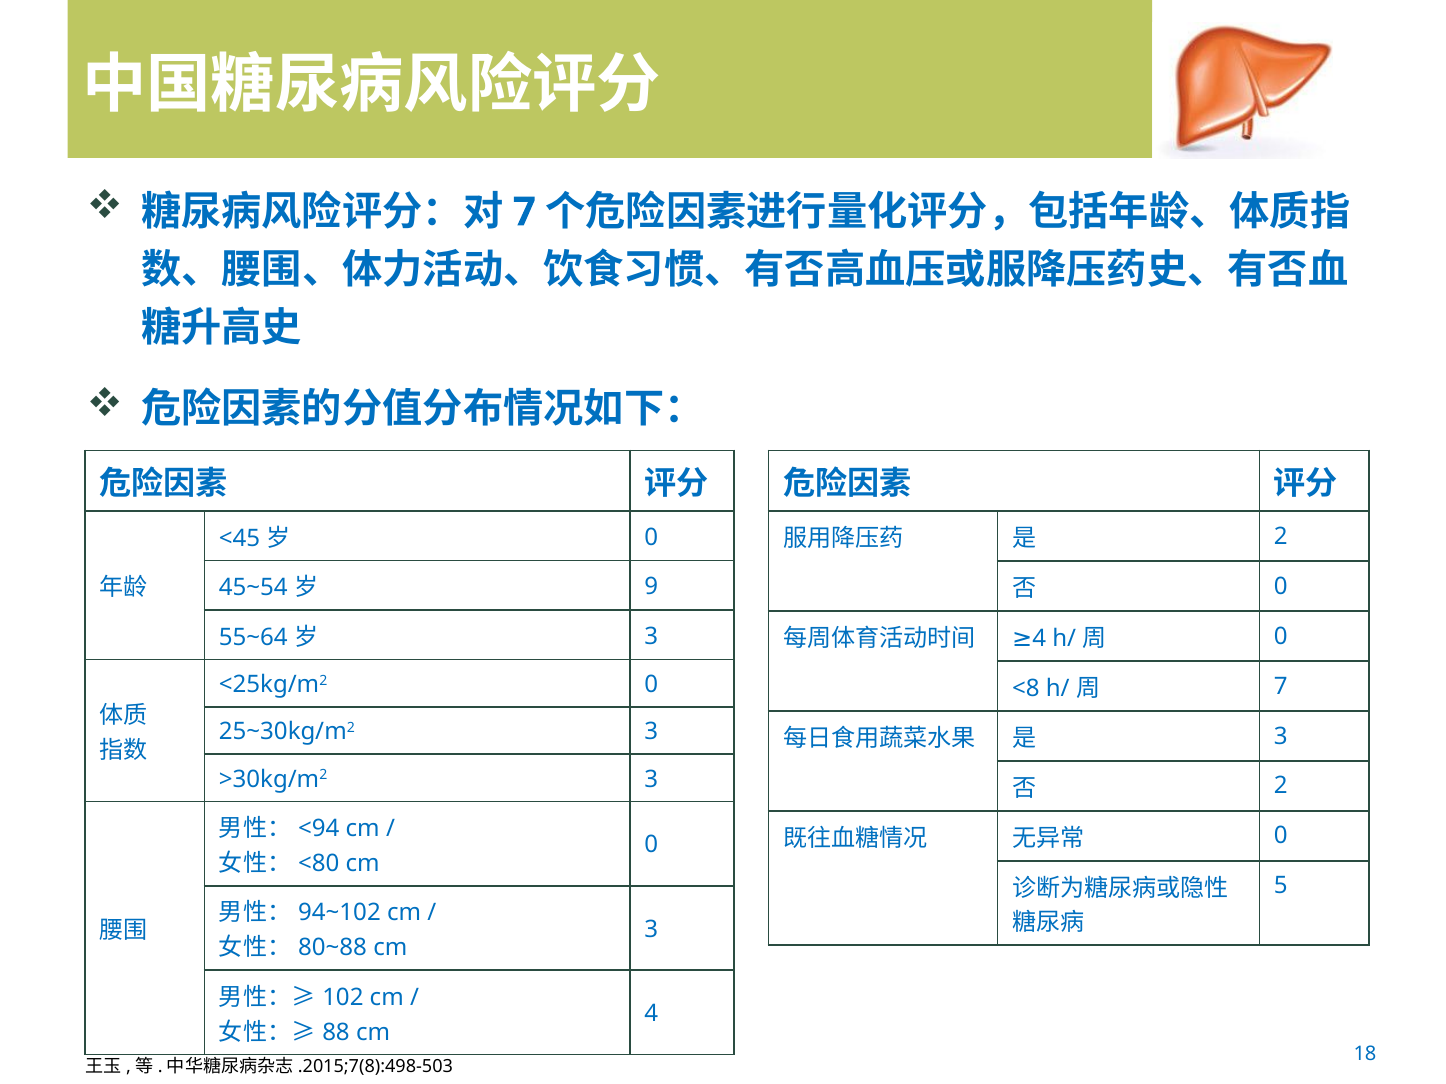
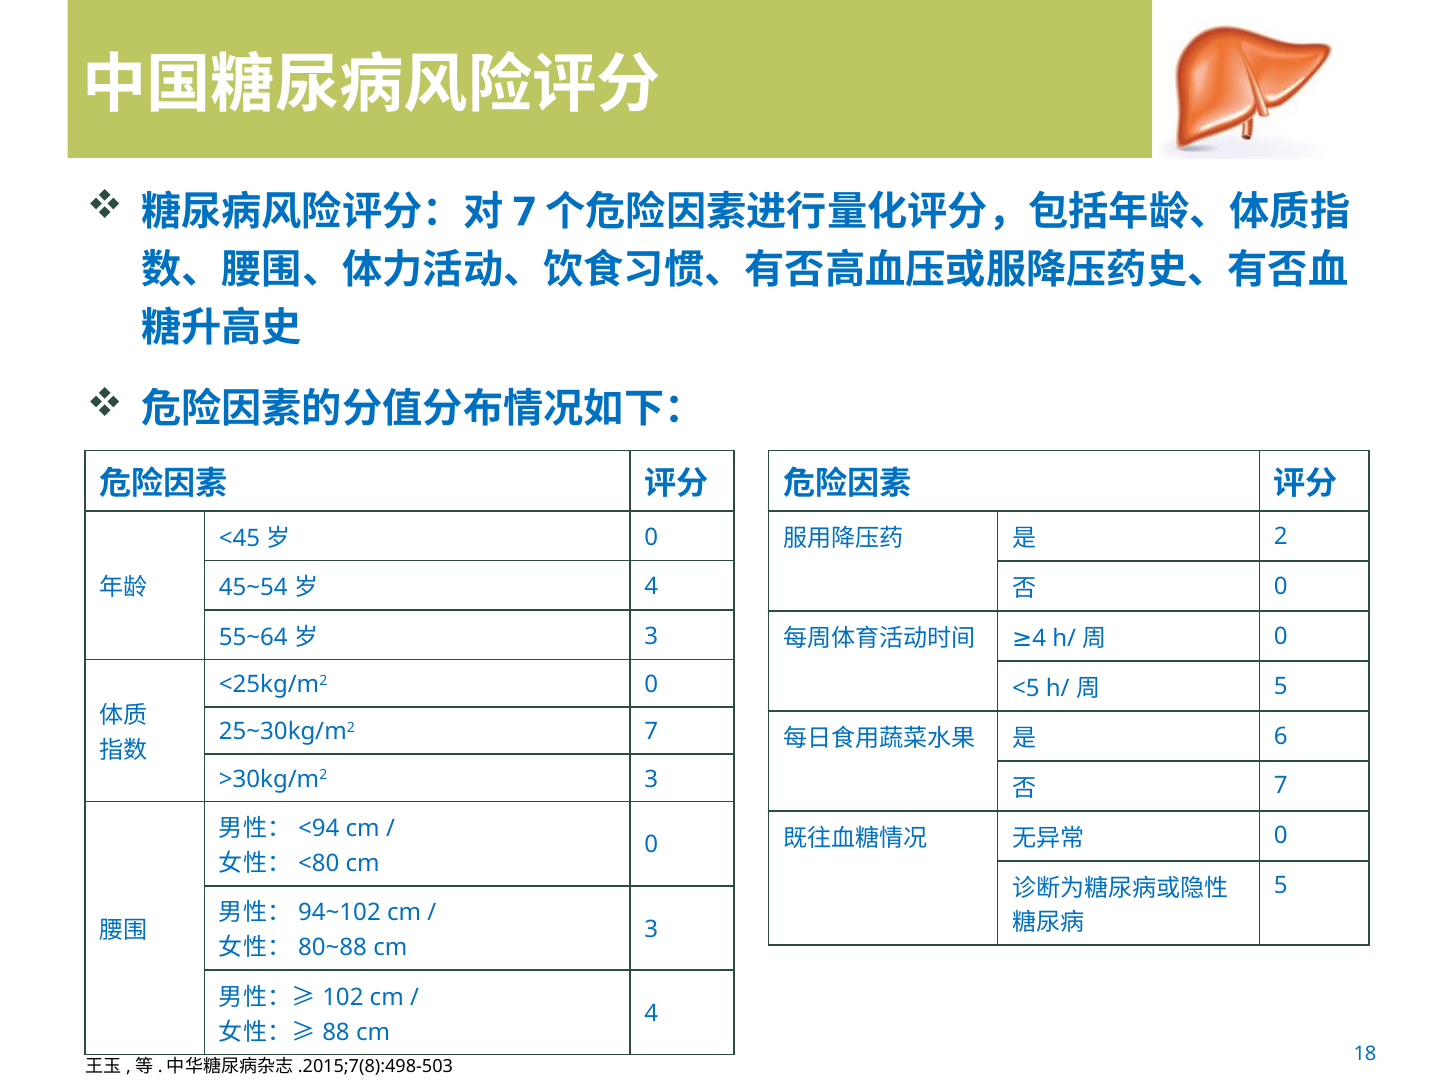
9 at (651, 587): 9 -> 4
<8: <8 -> <5
7 at (1281, 686): 7 -> 5
25~30kg/m2 3: 3 -> 7
3 at (1281, 736): 3 -> 6
2 at (1281, 786): 2 -> 7
